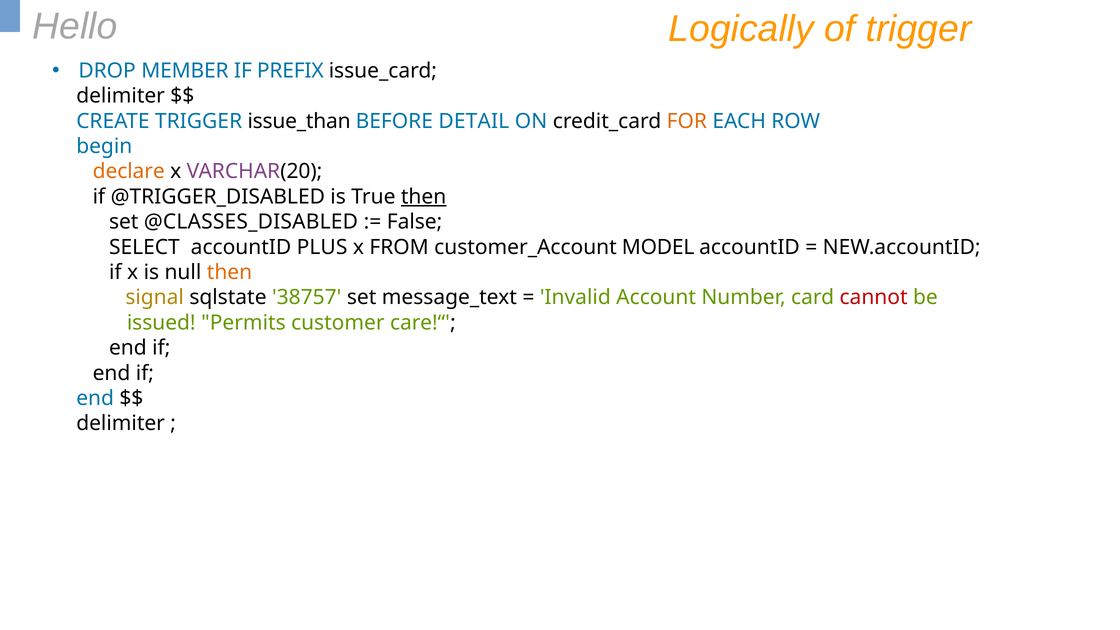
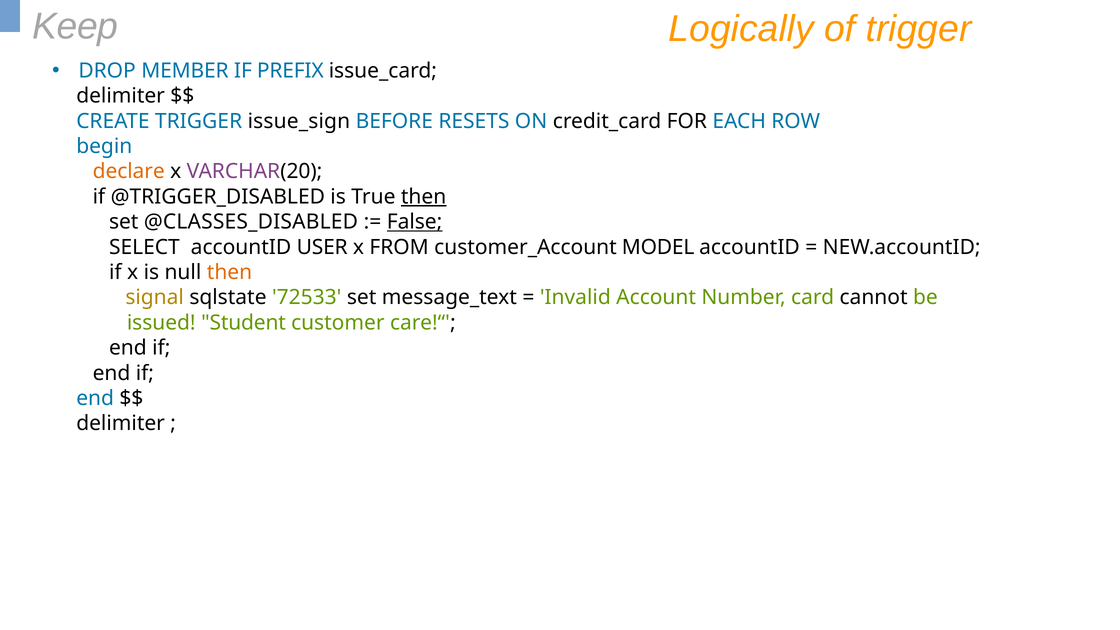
Hello: Hello -> Keep
issue_than: issue_than -> issue_sign
DETAIL: DETAIL -> RESETS
FOR colour: orange -> black
False underline: none -> present
PLUS: PLUS -> USER
38757: 38757 -> 72533
cannot colour: red -> black
Permits: Permits -> Student
